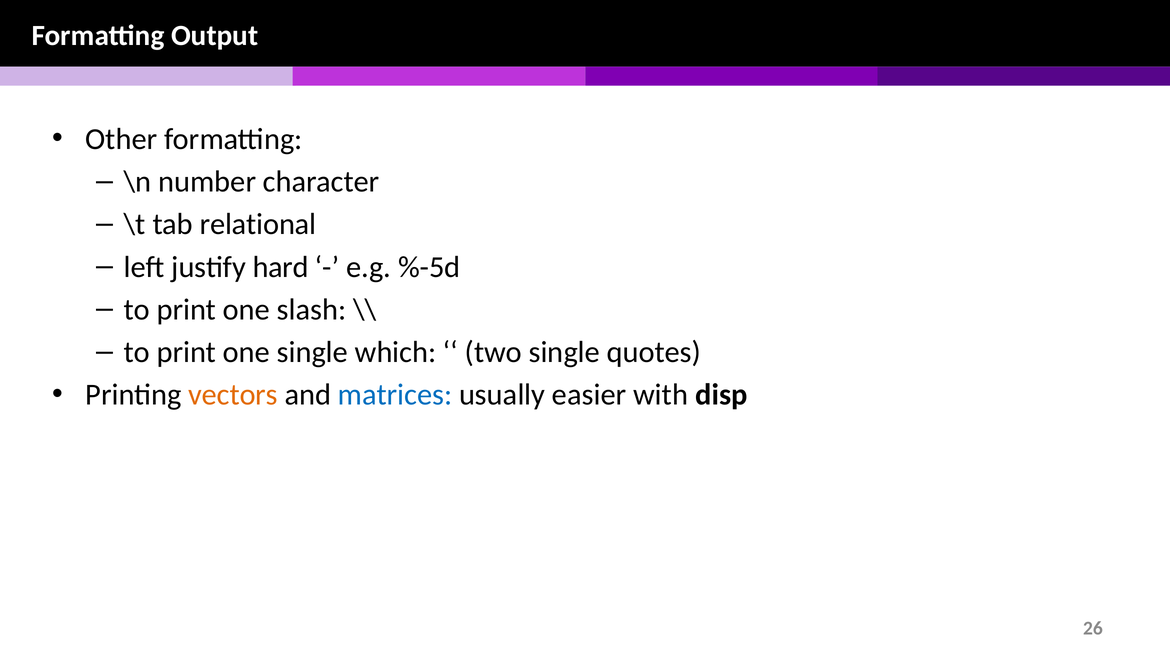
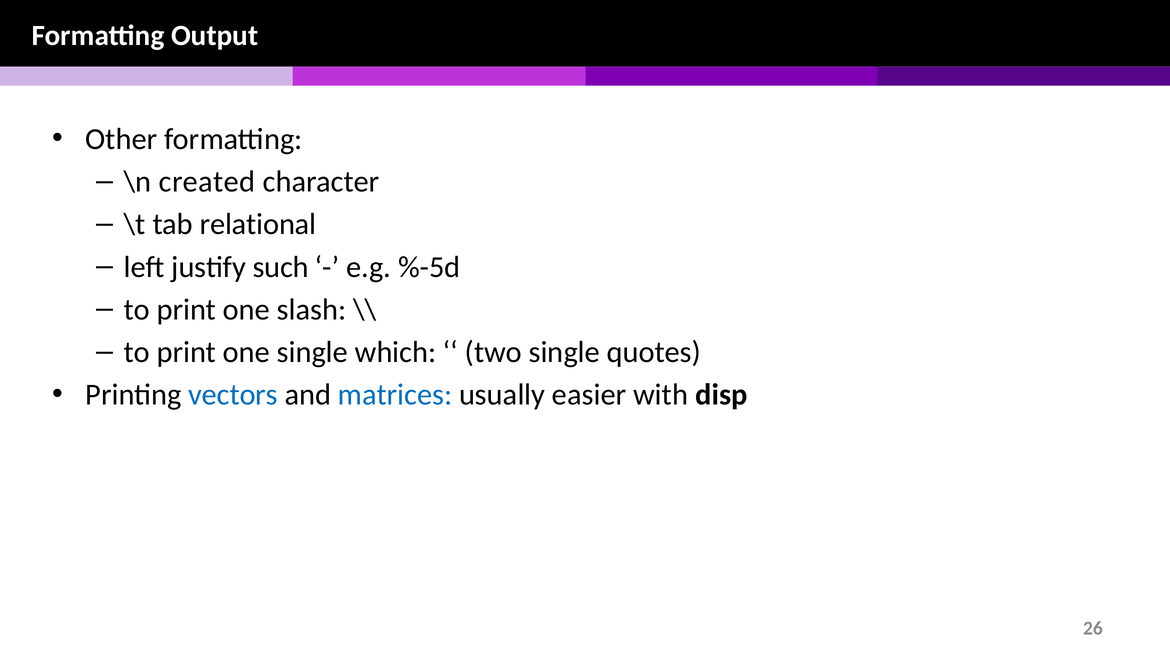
number: number -> created
hard: hard -> such
vectors colour: orange -> blue
